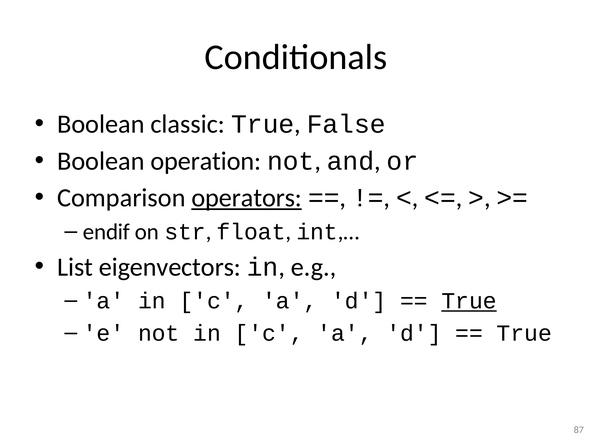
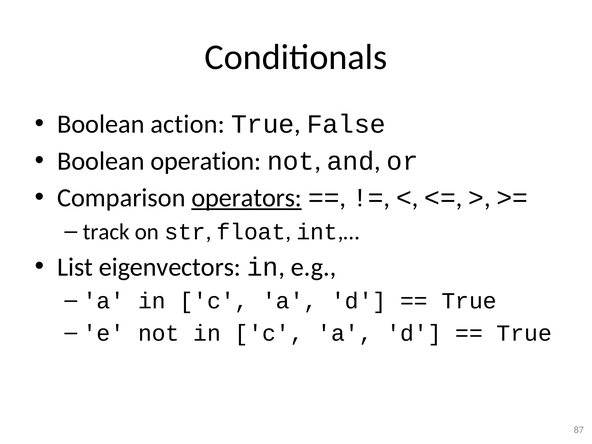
classic: classic -> action
endif: endif -> track
True at (469, 301) underline: present -> none
